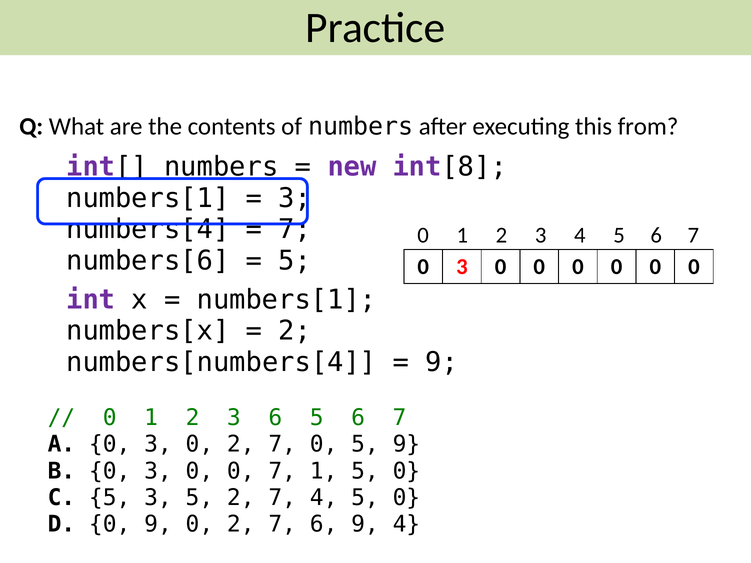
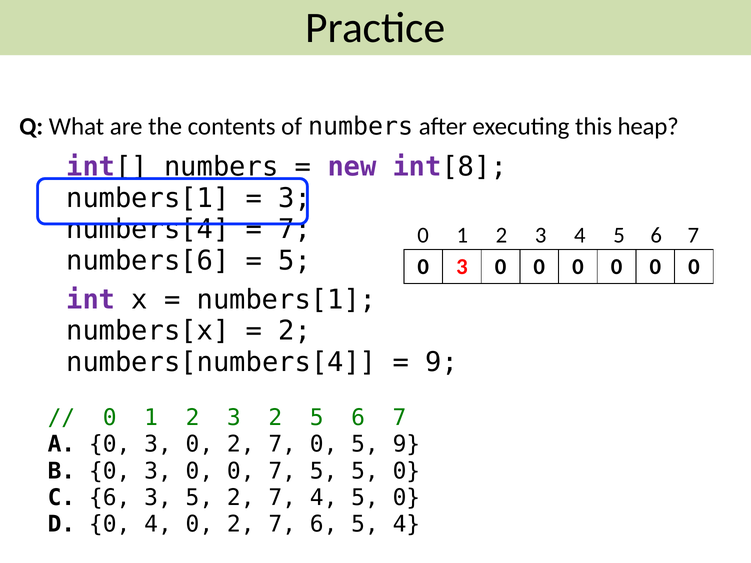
from: from -> heap
3 6: 6 -> 2
7 1: 1 -> 5
C 5: 5 -> 6
0 9: 9 -> 4
6 9: 9 -> 5
